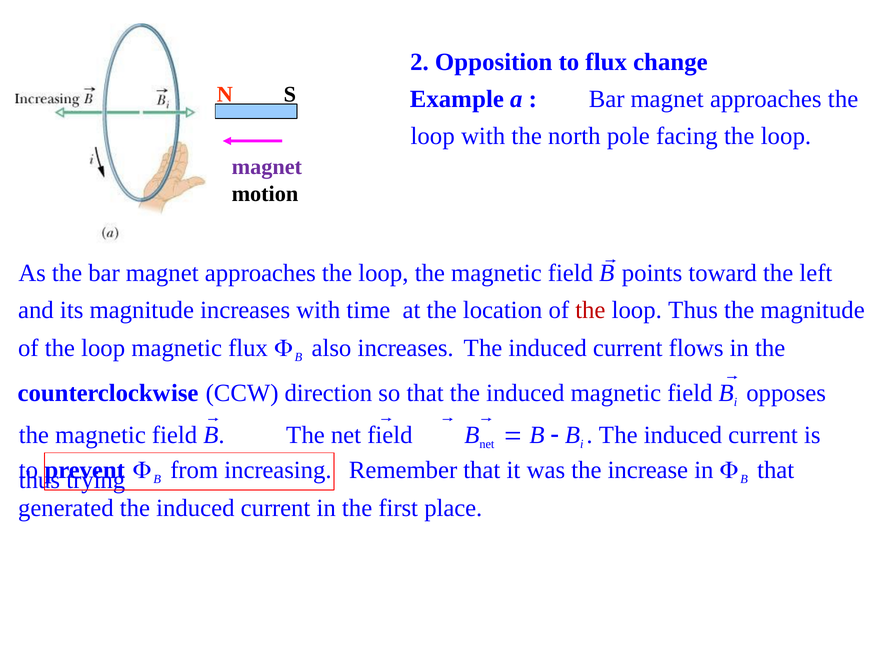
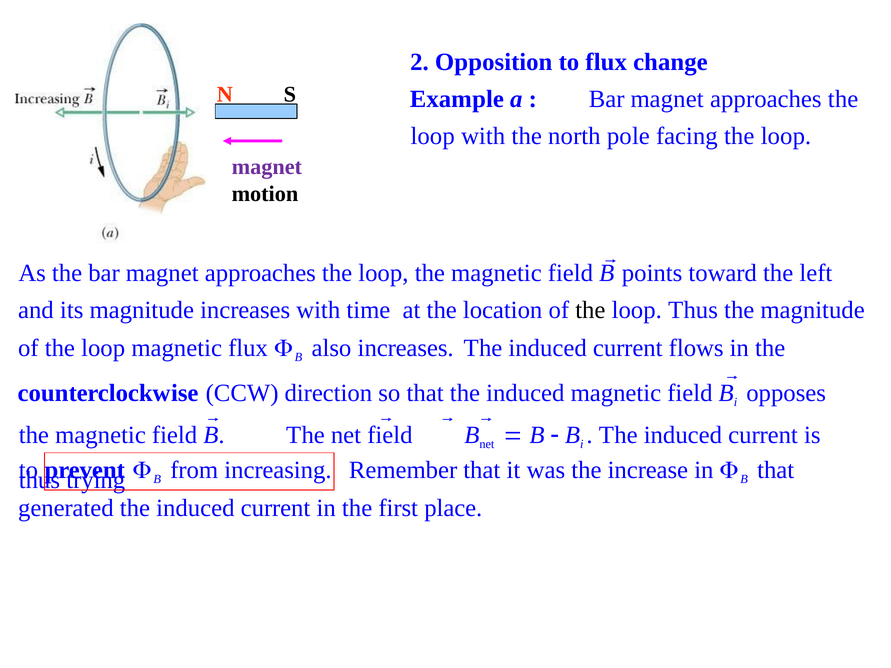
the at (590, 310) colour: red -> black
